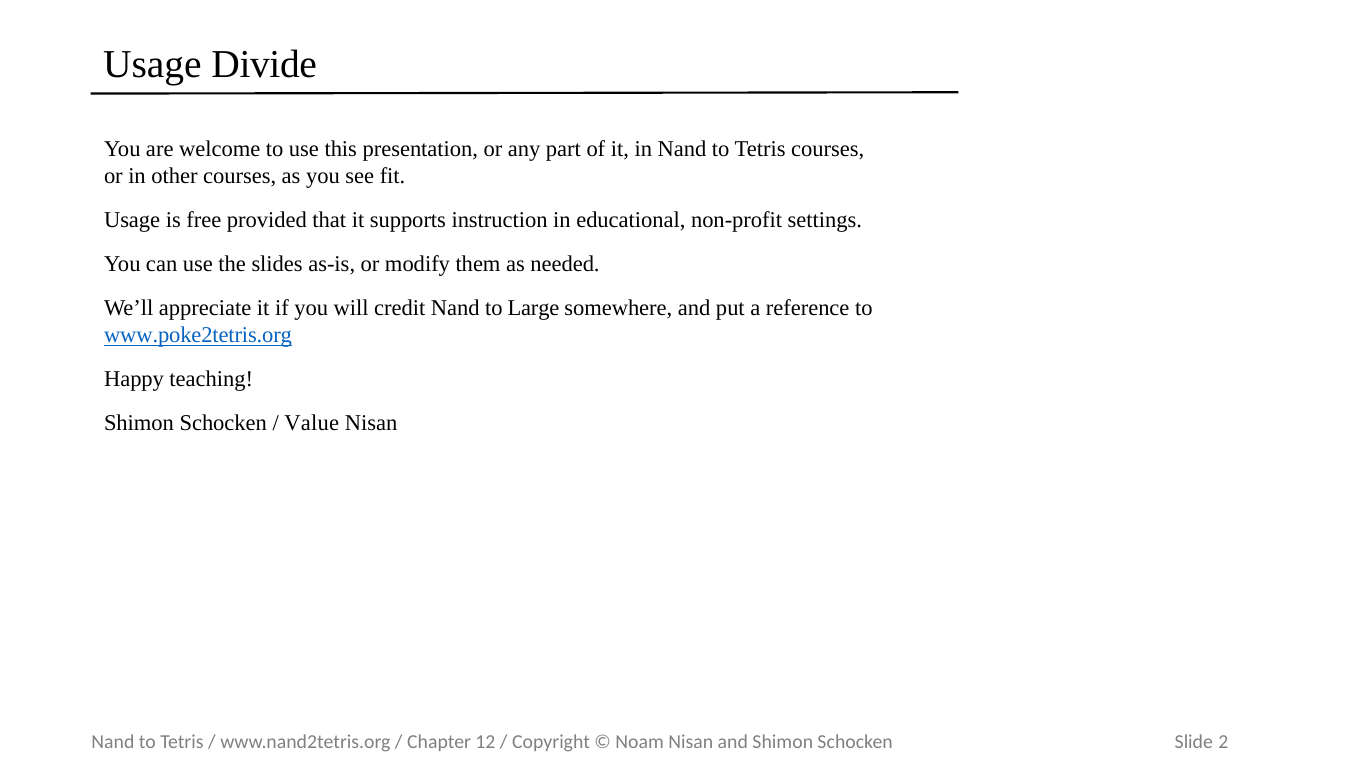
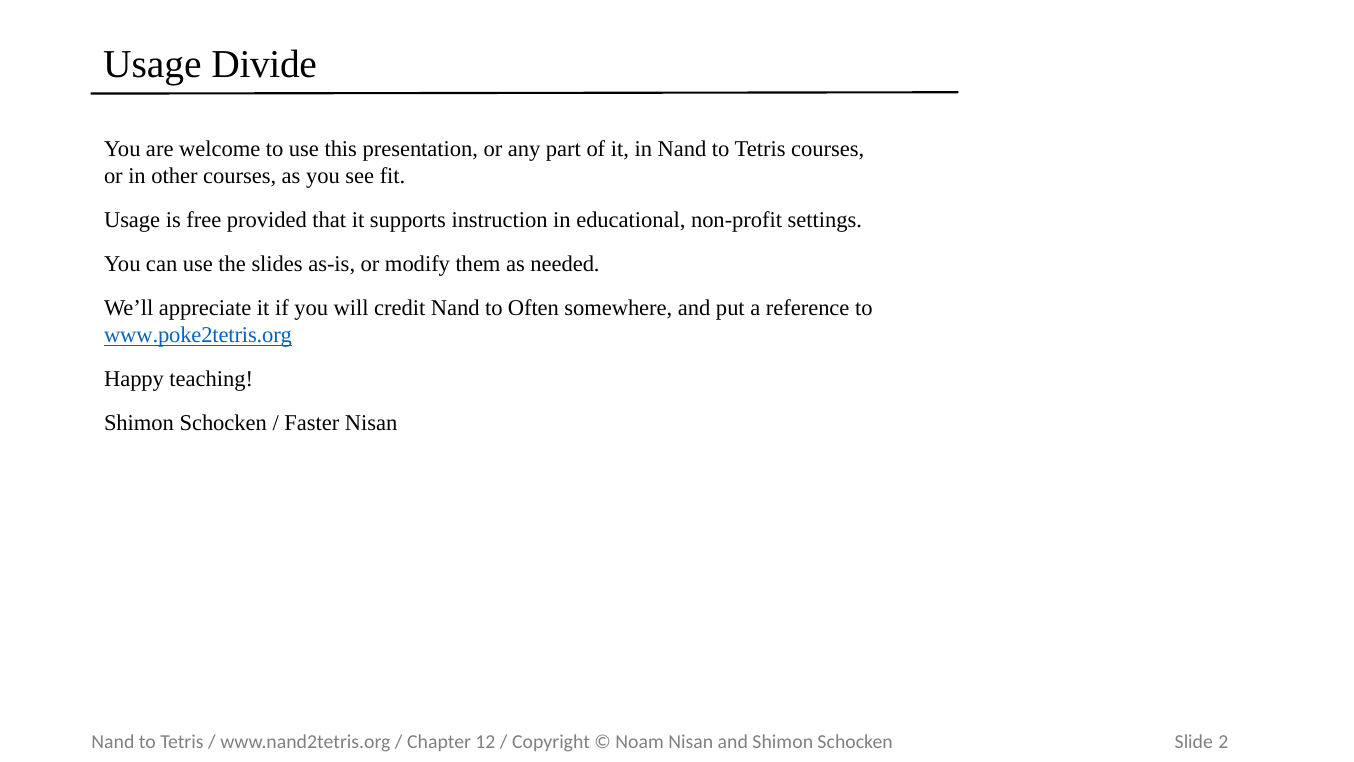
Large: Large -> Often
Value: Value -> Faster
